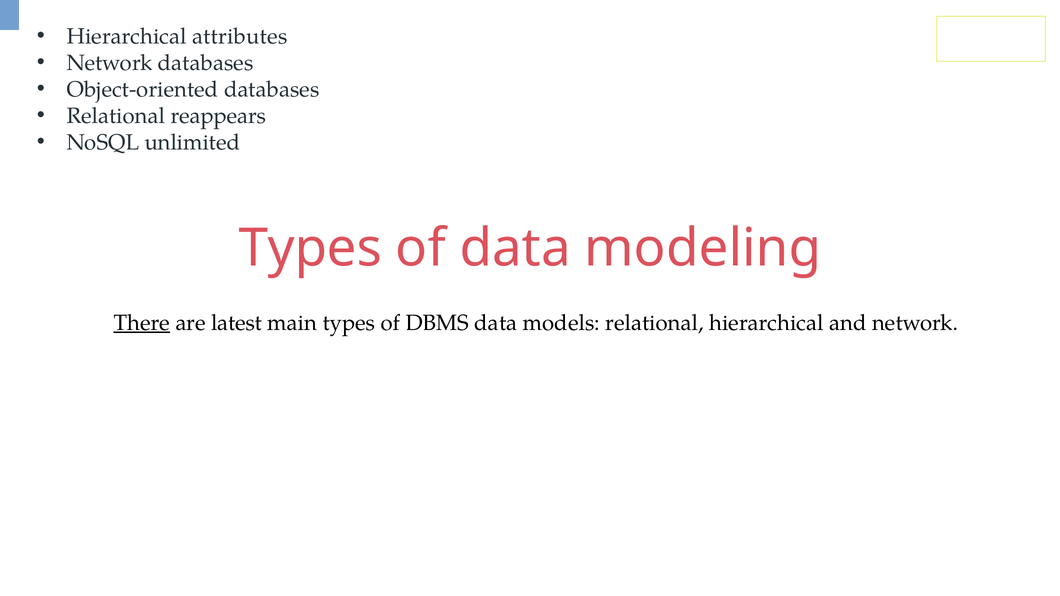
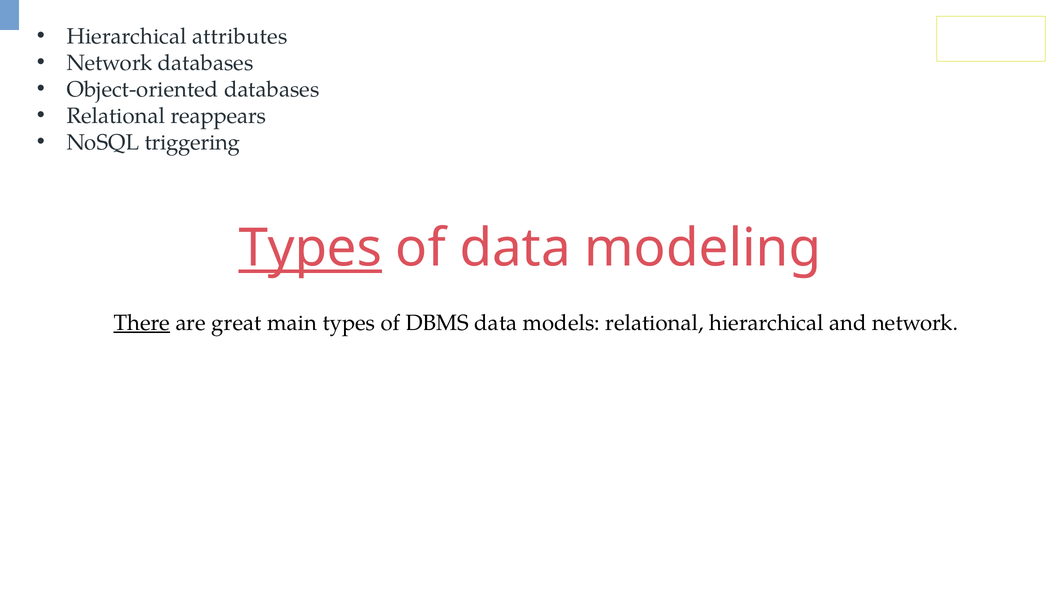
unlimited: unlimited -> triggering
Types at (310, 248) underline: none -> present
latest: latest -> great
